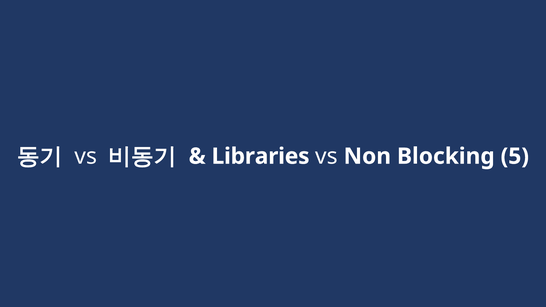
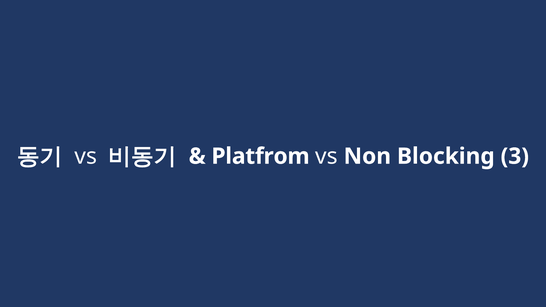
Libraries: Libraries -> Platfrom
5: 5 -> 3
